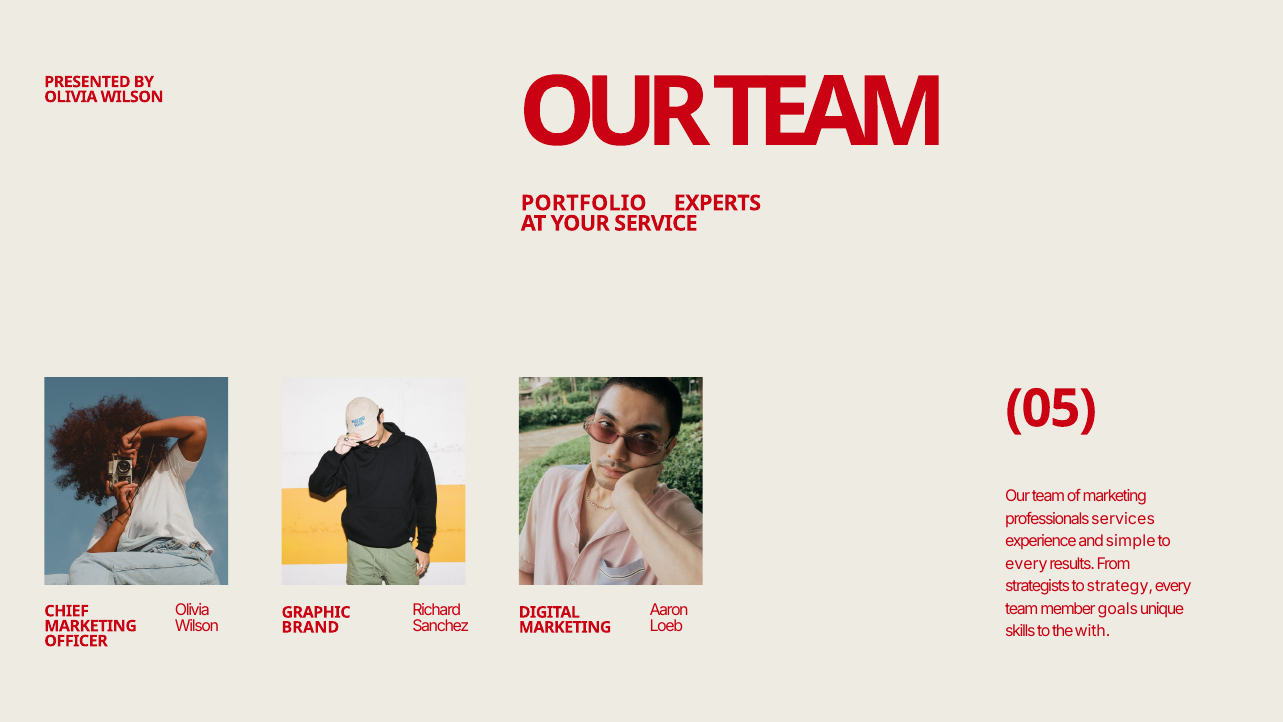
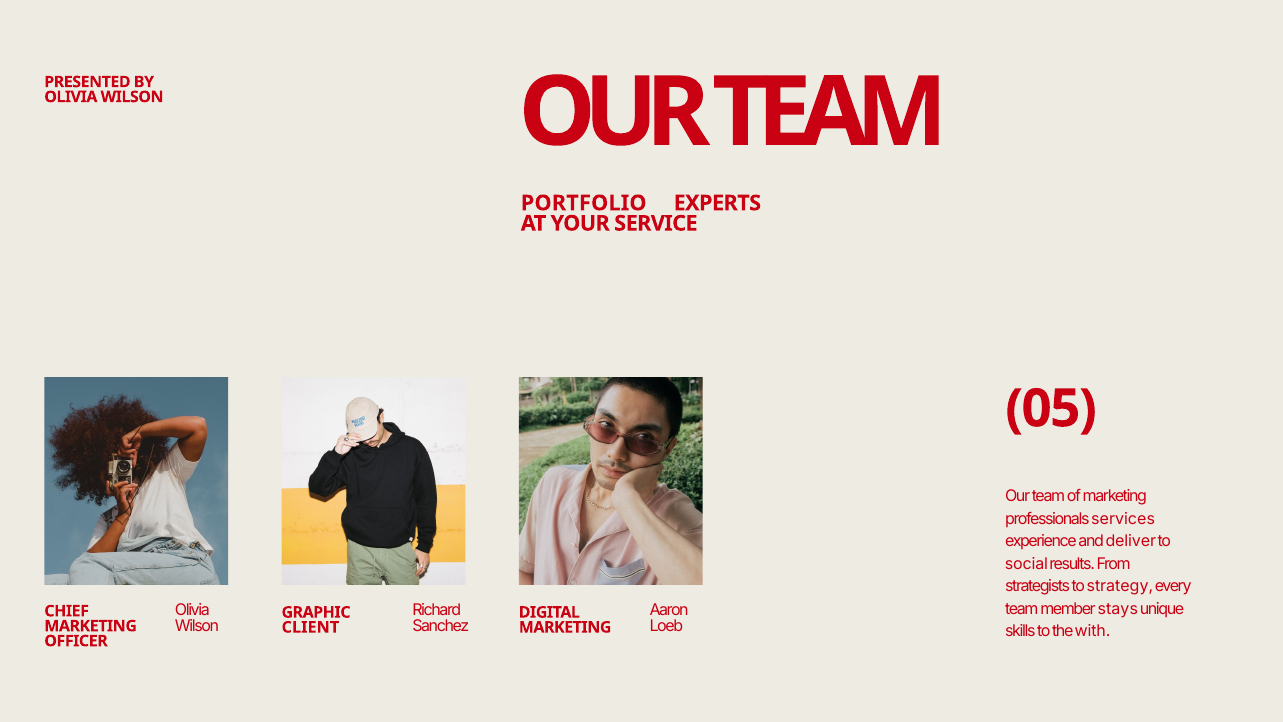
simple: simple -> deliver
every at (1026, 564): every -> social
goals: goals -> stays
BRAND: BRAND -> CLIENT
